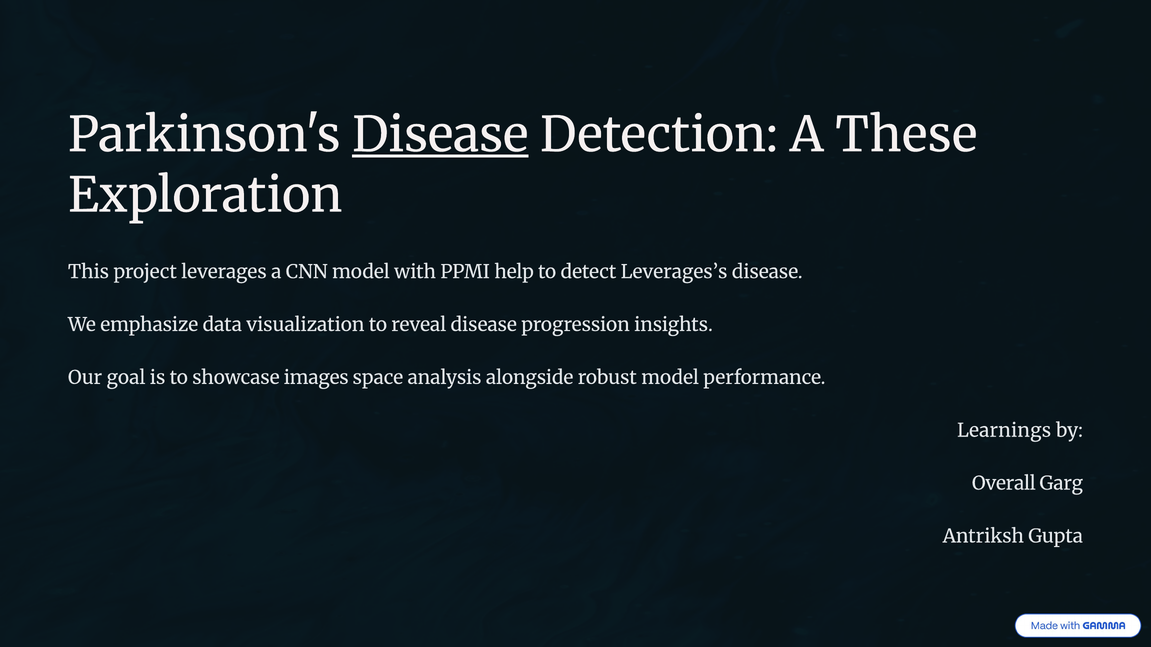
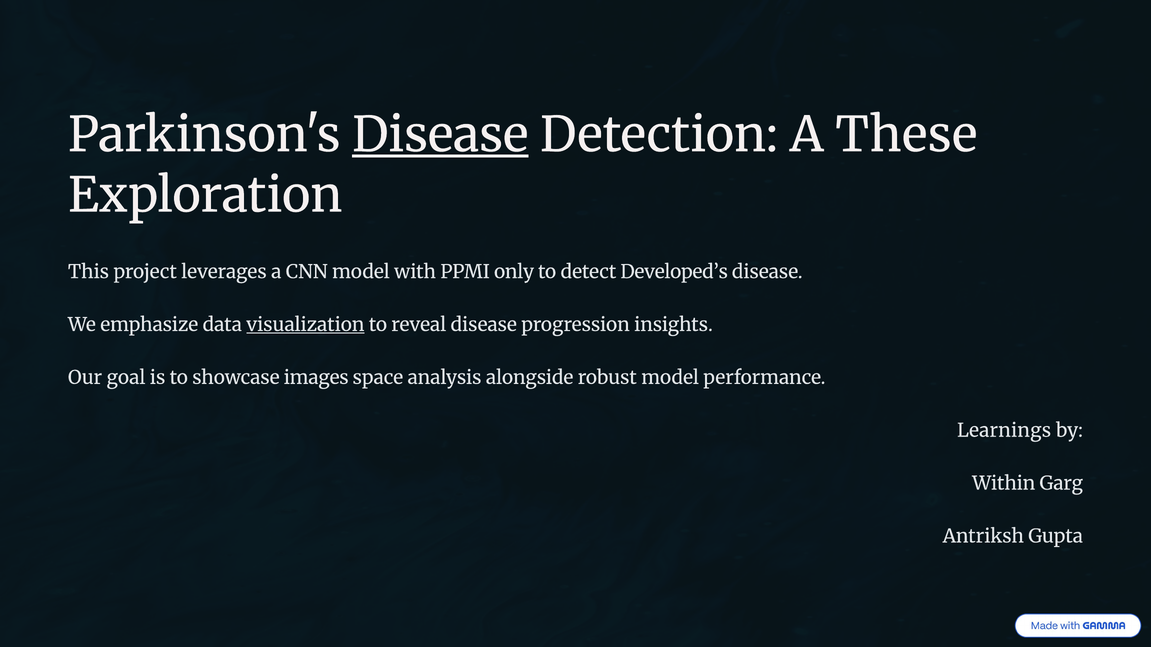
help: help -> only
Leverages’s: Leverages’s -> Developed’s
visualization underline: none -> present
Overall: Overall -> Within
